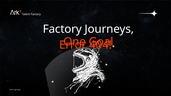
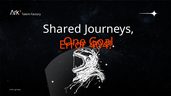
Factory at (62, 29): Factory -> Shared
